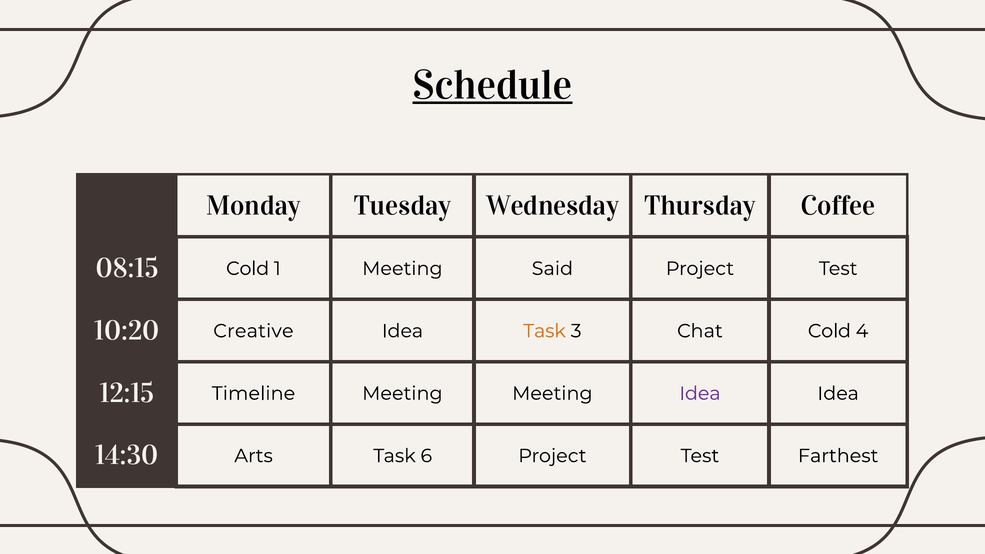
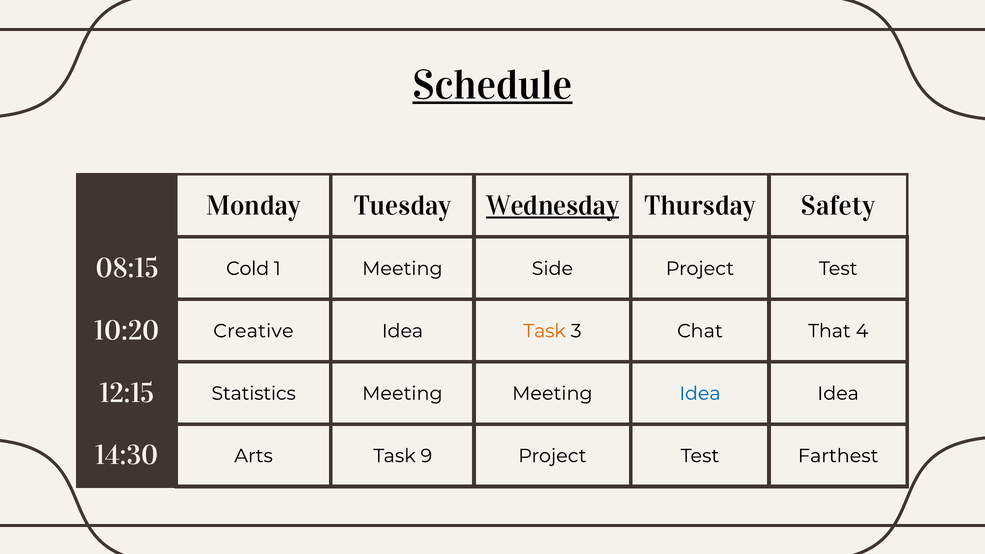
Wednesday underline: none -> present
Coffee: Coffee -> Safety
Said: Said -> Side
Chat Cold: Cold -> That
Timeline: Timeline -> Statistics
Idea at (700, 393) colour: purple -> blue
6: 6 -> 9
